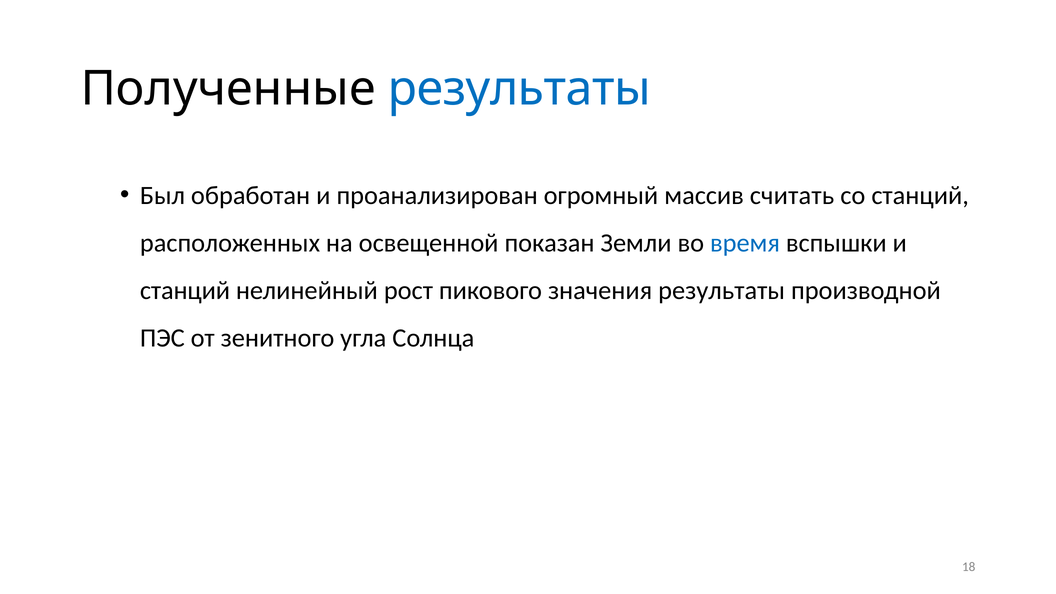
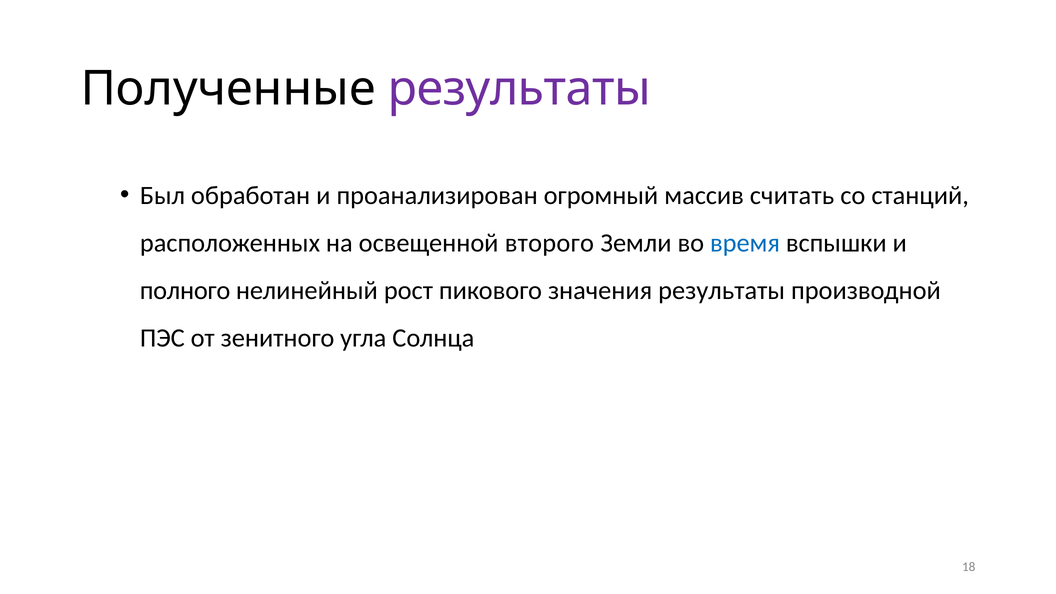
результаты at (519, 89) colour: blue -> purple
показан: показан -> второго
станций at (185, 291): станций -> полного
